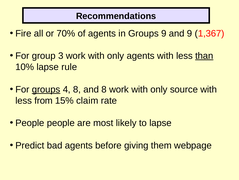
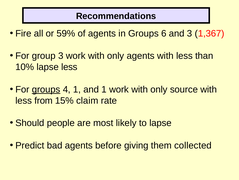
70%: 70% -> 59%
Groups 9: 9 -> 6
and 9: 9 -> 3
than underline: present -> none
lapse rule: rule -> less
4 8: 8 -> 1
and 8: 8 -> 1
People at (30, 123): People -> Should
webpage: webpage -> collected
